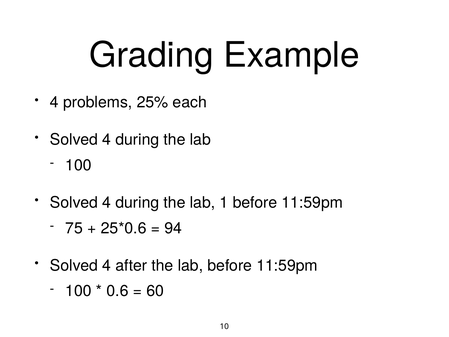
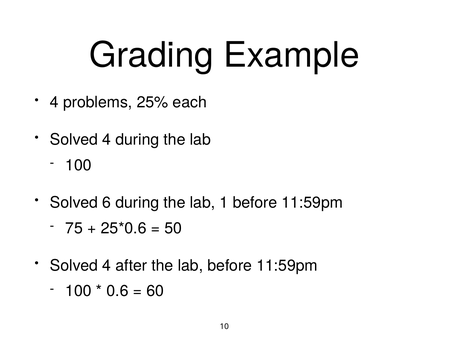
4 at (107, 202): 4 -> 6
94: 94 -> 50
